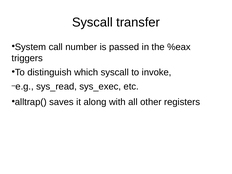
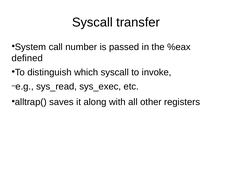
triggers: triggers -> defined
